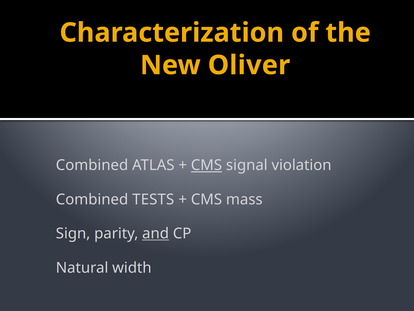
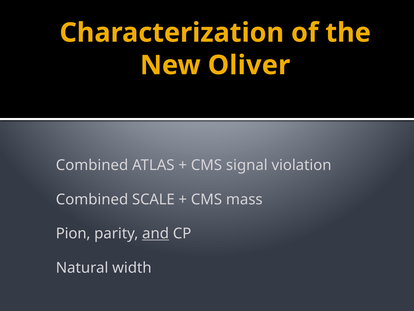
CMS at (206, 165) underline: present -> none
TESTS: TESTS -> SCALE
Sign: Sign -> Pion
